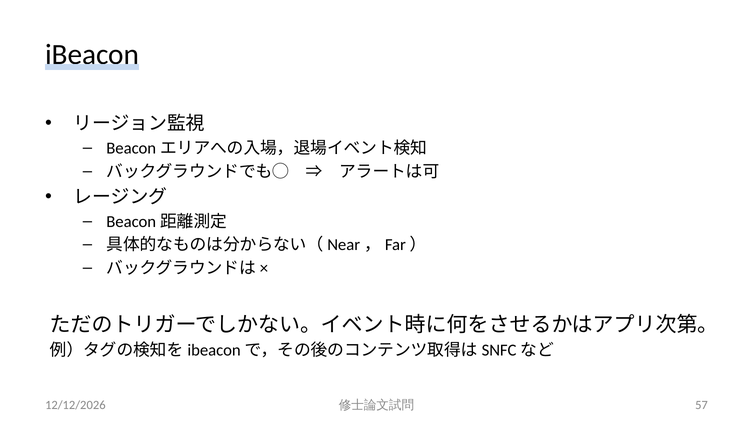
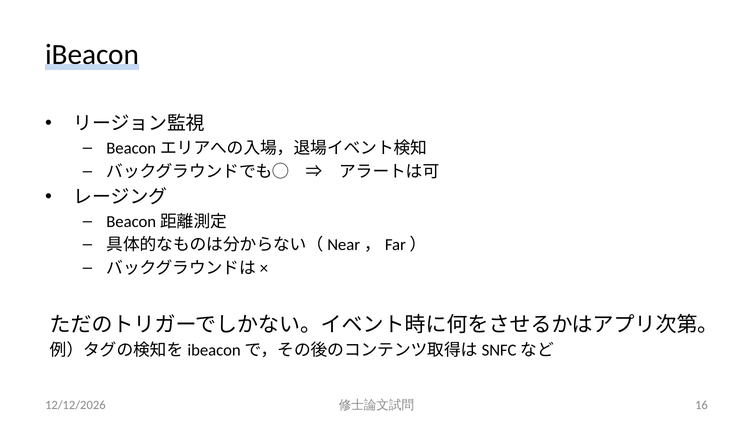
57: 57 -> 16
